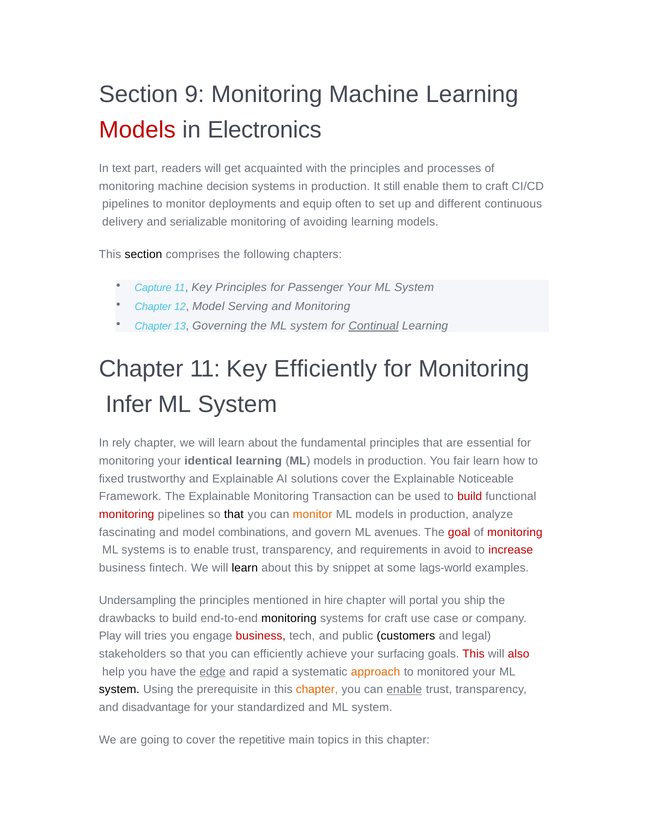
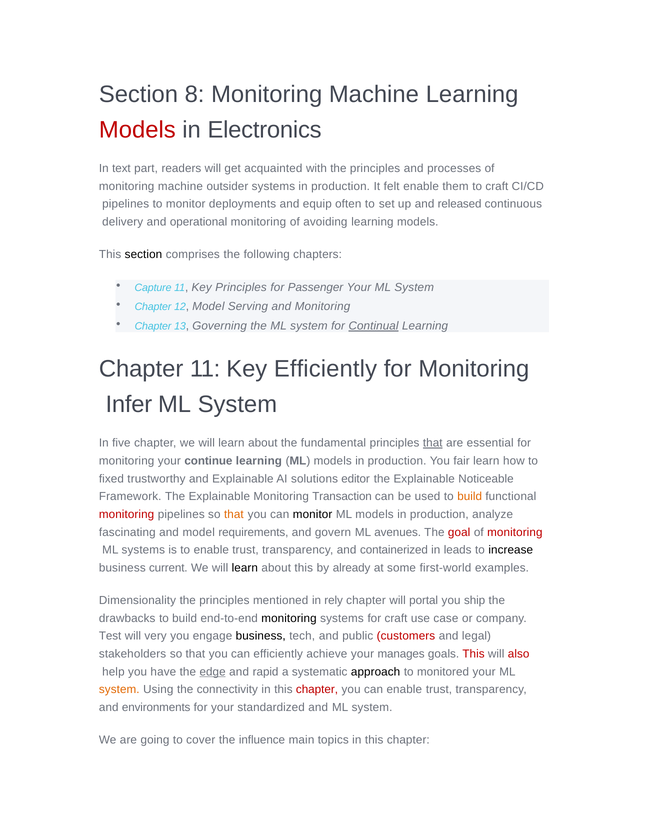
9: 9 -> 8
decision: decision -> outsider
still: still -> felt
different: different -> released
serializable: serializable -> operational
rely: rely -> five
that at (433, 443) underline: none -> present
identical: identical -> continue
solutions cover: cover -> editor
build at (470, 497) colour: red -> orange
that at (234, 515) colour: black -> orange
monitor at (313, 515) colour: orange -> black
combinations: combinations -> requirements
requirements: requirements -> containerized
avoid: avoid -> leads
increase colour: red -> black
fintech: fintech -> current
snippet: snippet -> already
lags-world: lags-world -> first-world
Undersampling: Undersampling -> Dimensionality
hire: hire -> rely
Play: Play -> Test
tries: tries -> very
business at (261, 636) colour: red -> black
customers colour: black -> red
surfacing: surfacing -> manages
approach colour: orange -> black
system at (119, 690) colour: black -> orange
prerequisite: prerequisite -> connectivity
chapter at (317, 690) colour: orange -> red
enable at (404, 690) underline: present -> none
disadvantage: disadvantage -> environments
repetitive: repetitive -> influence
